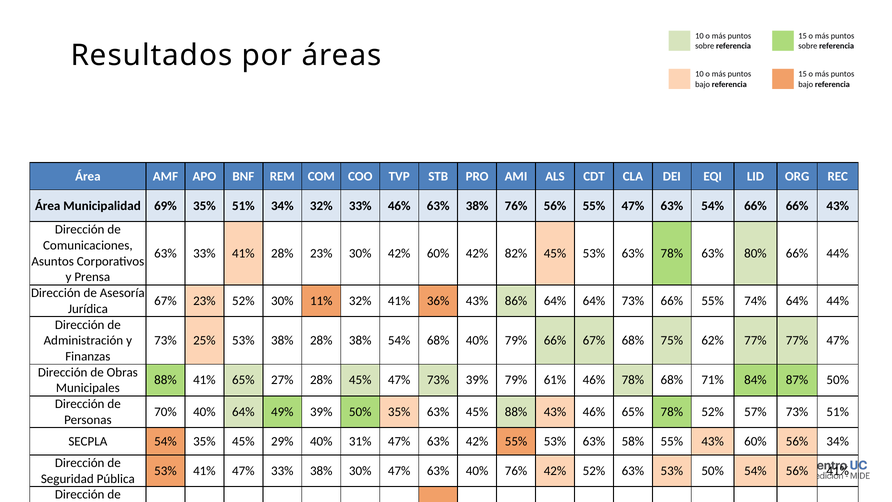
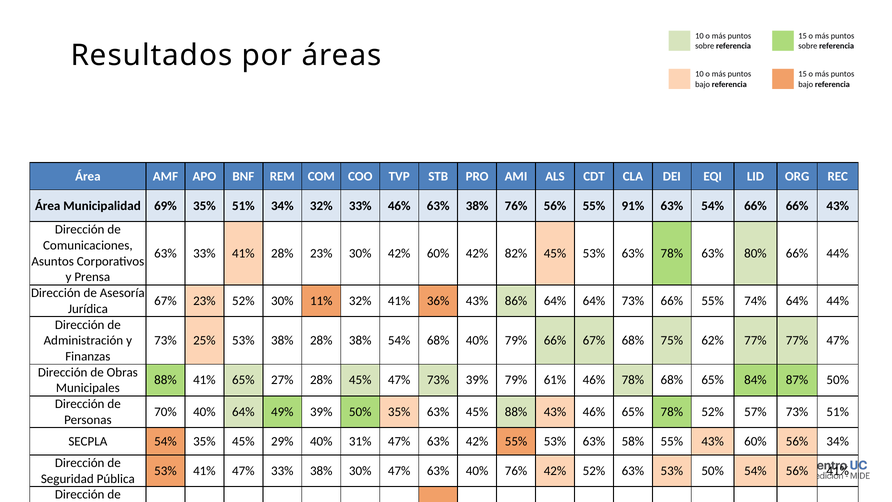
55% 47%: 47% -> 91%
68% 71%: 71% -> 65%
